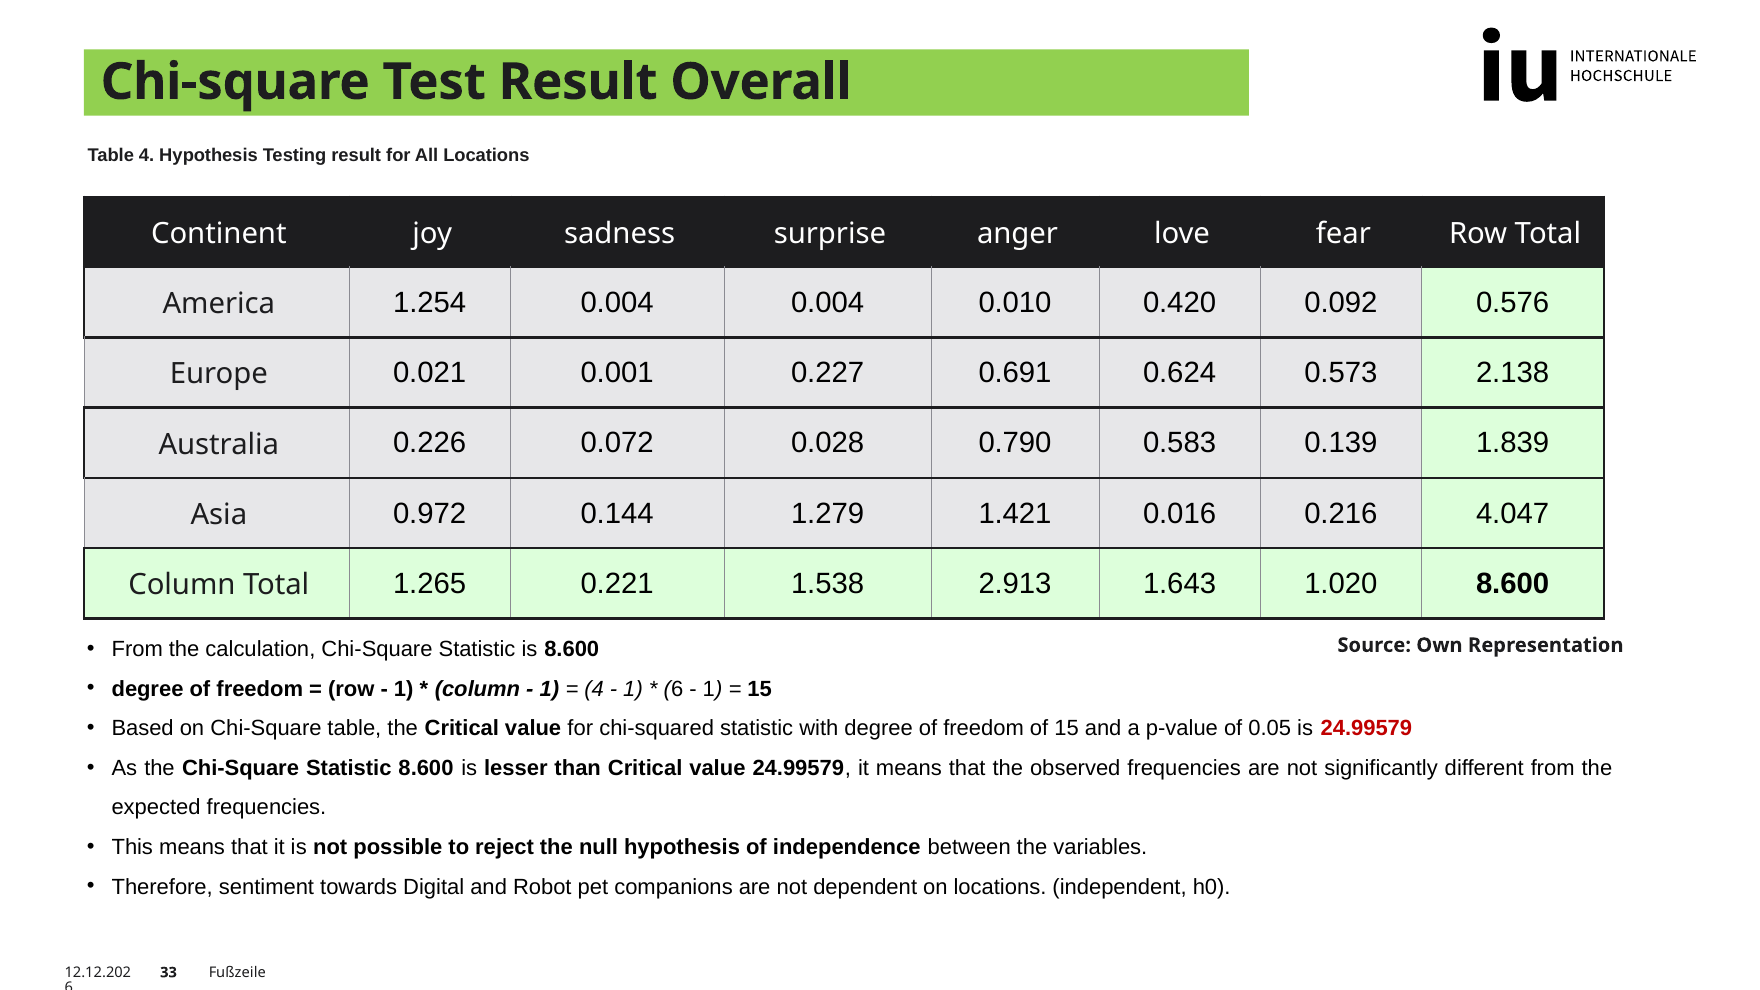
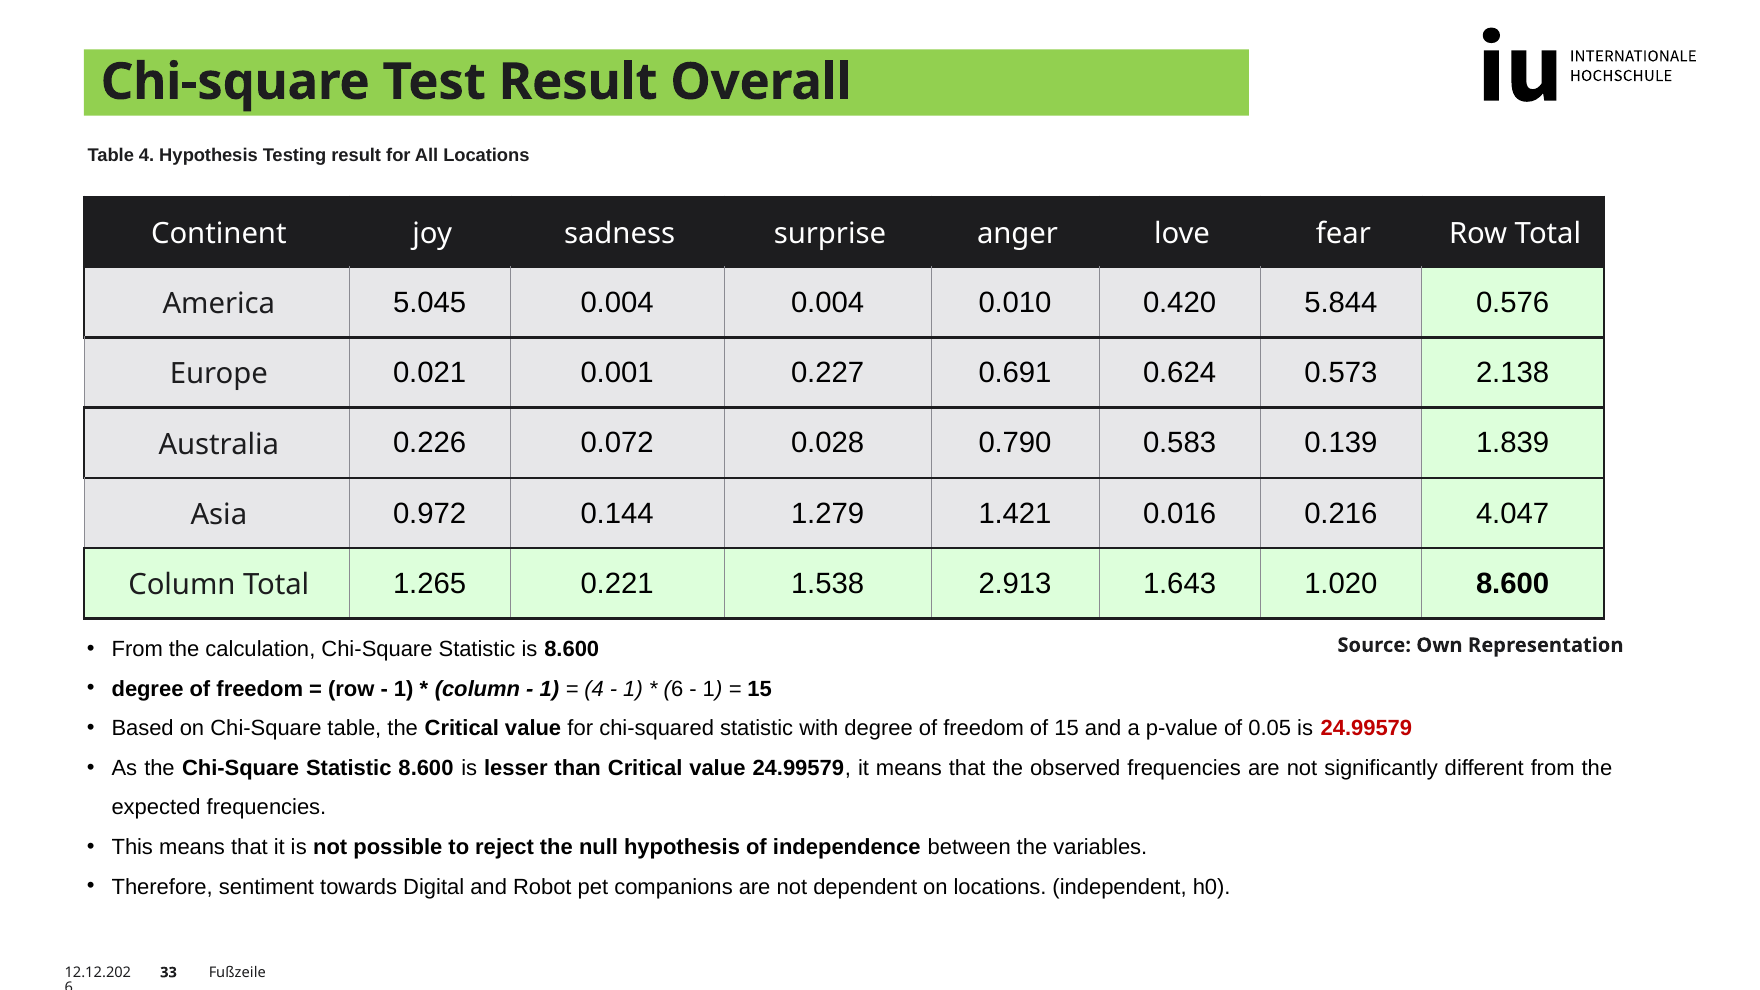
1.254: 1.254 -> 5.045
0.092: 0.092 -> 5.844
